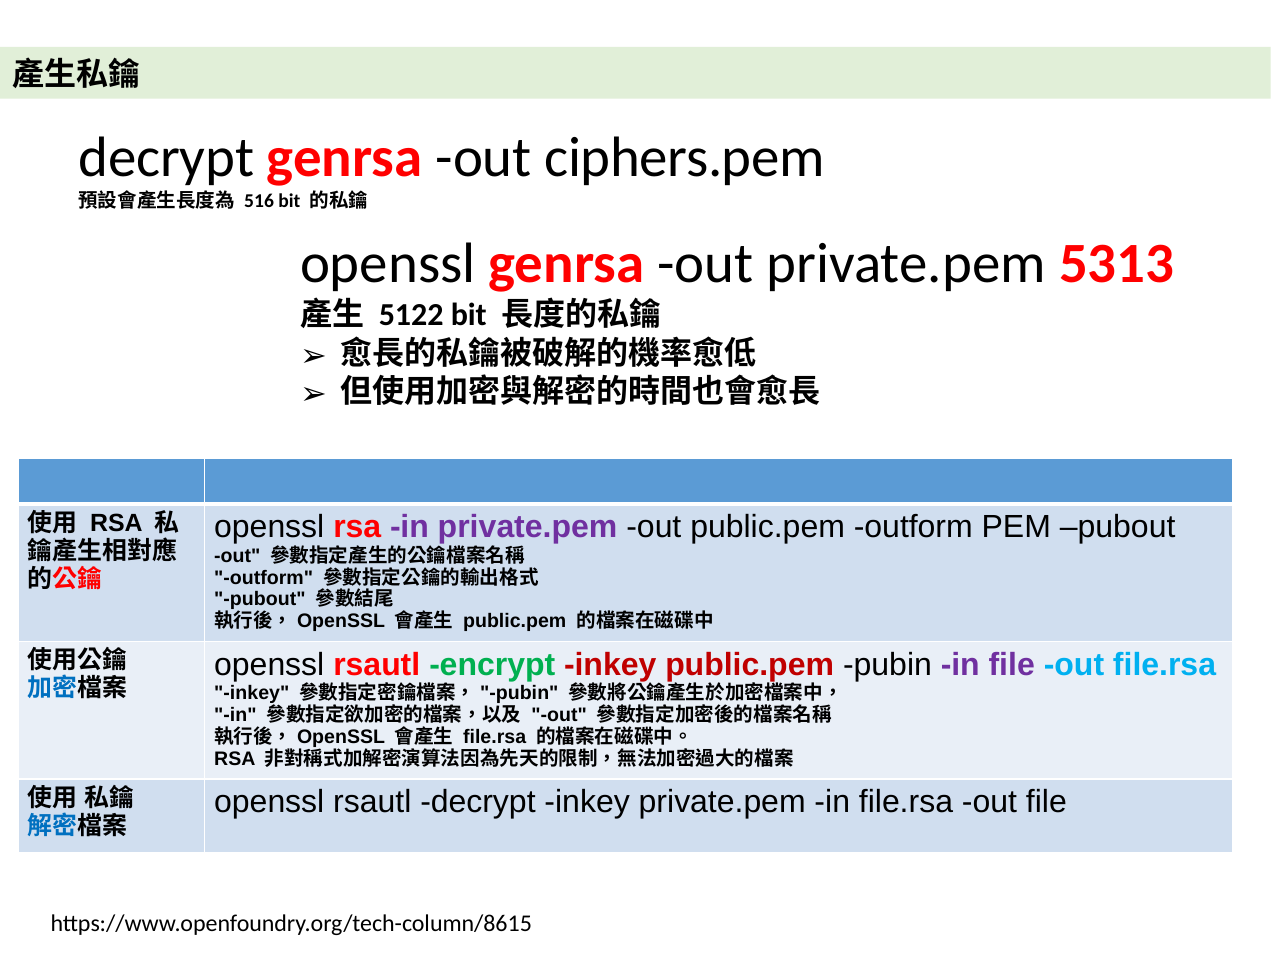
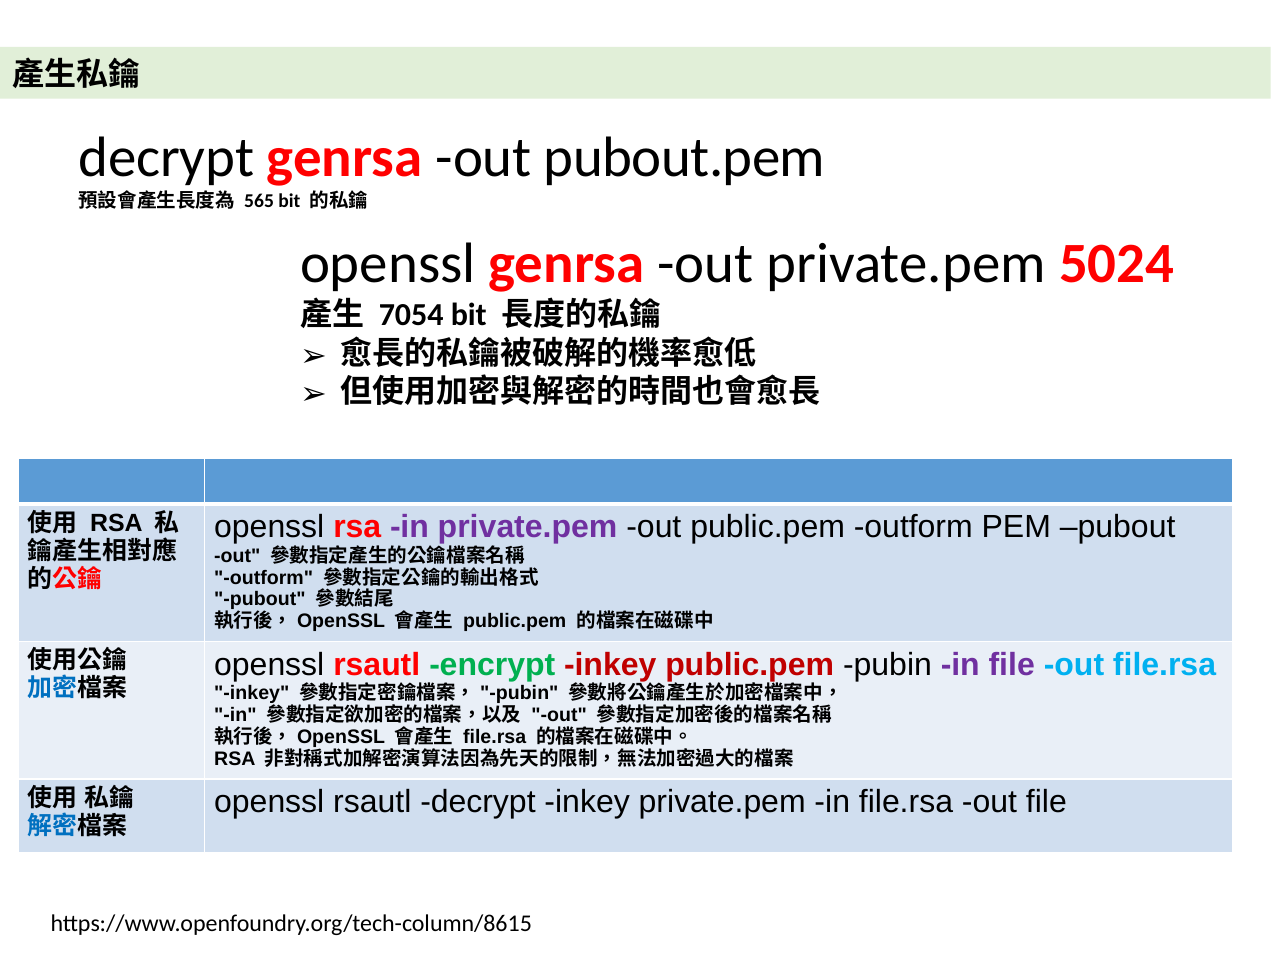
ciphers.pem: ciphers.pem -> pubout.pem
516: 516 -> 565
5313: 5313 -> 5024
5122: 5122 -> 7054
